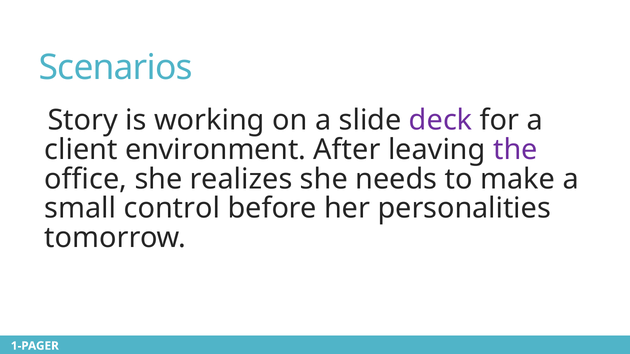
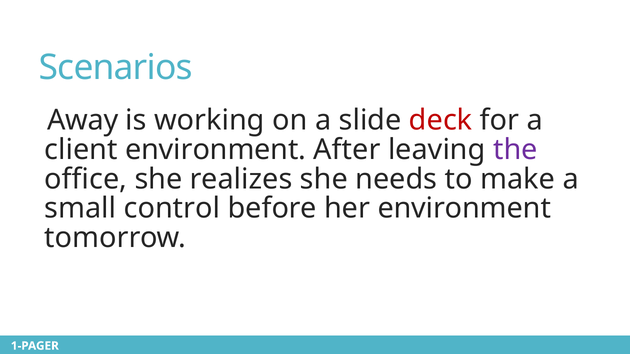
Story: Story -> Away
deck colour: purple -> red
her personalities: personalities -> environment
